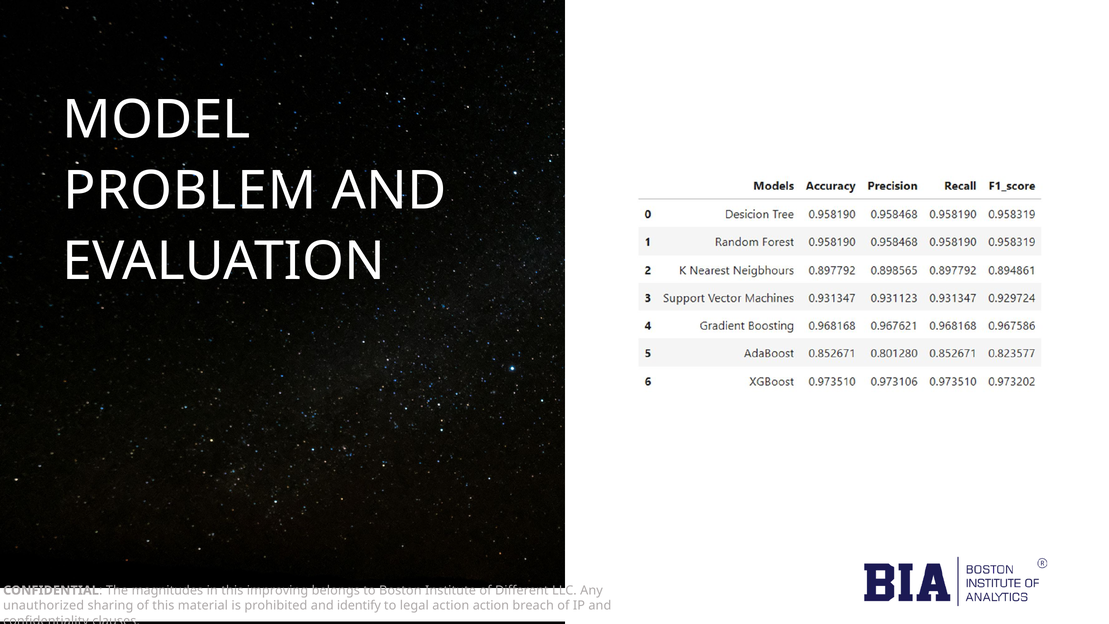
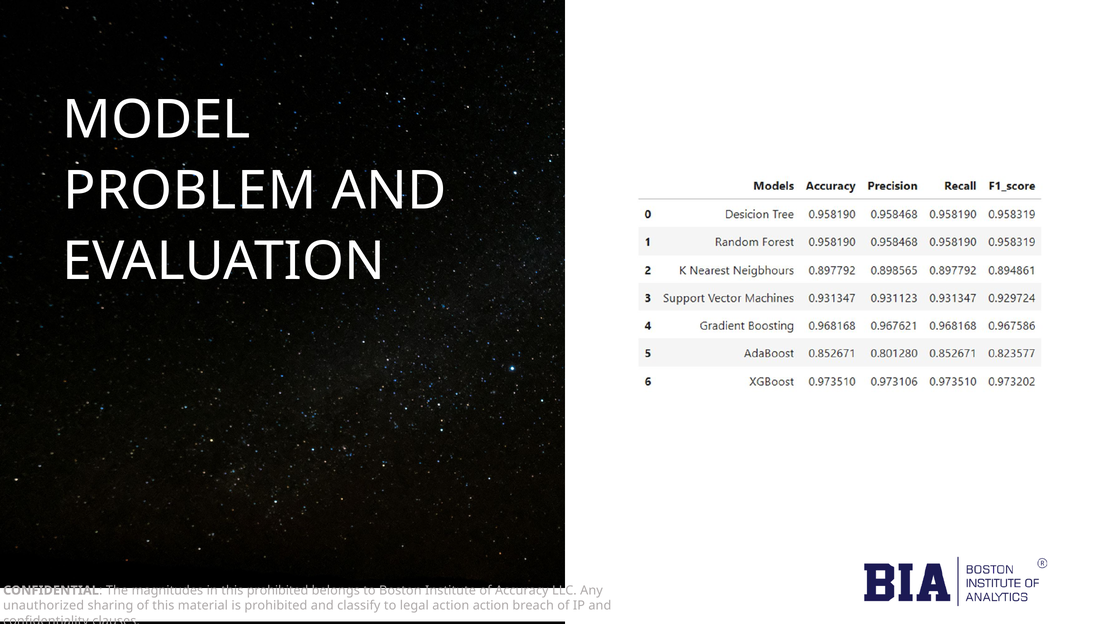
this improving: improving -> prohibited
Different: Different -> Accuracy
identify: identify -> classify
